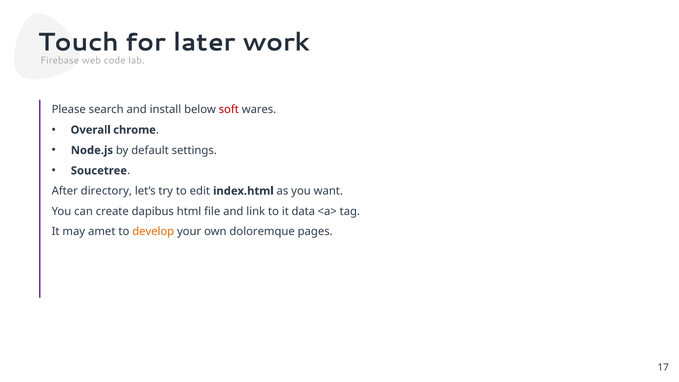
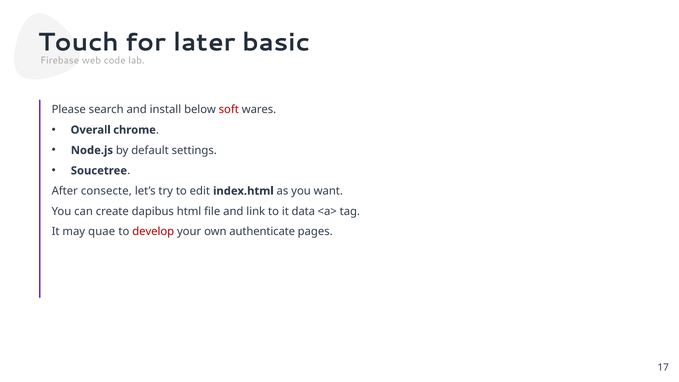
work: work -> basic
directory: directory -> consecte
amet: amet -> quae
develop colour: orange -> red
doloremque: doloremque -> authenticate
